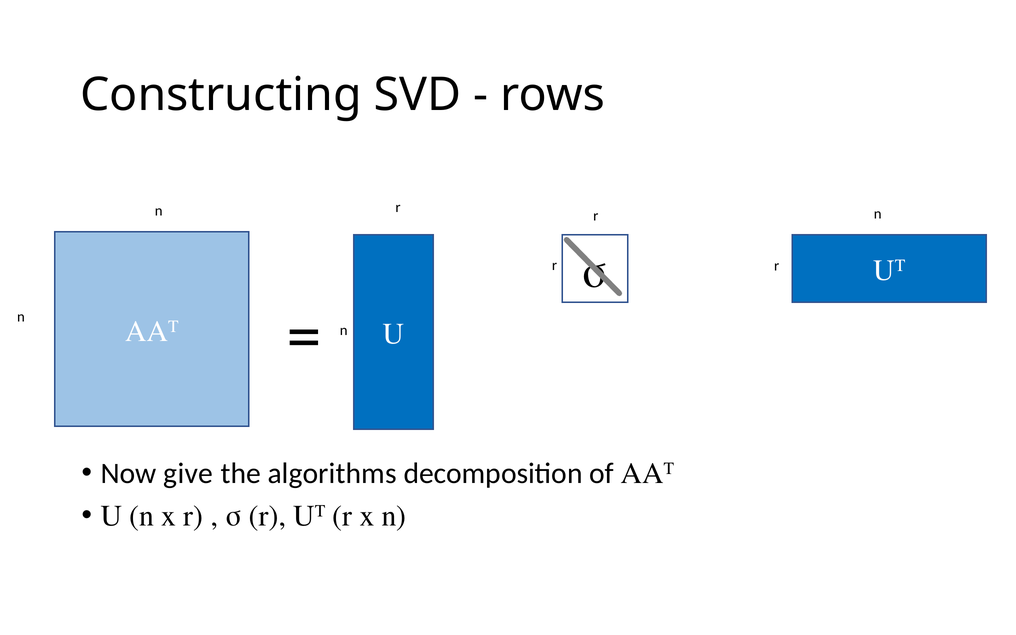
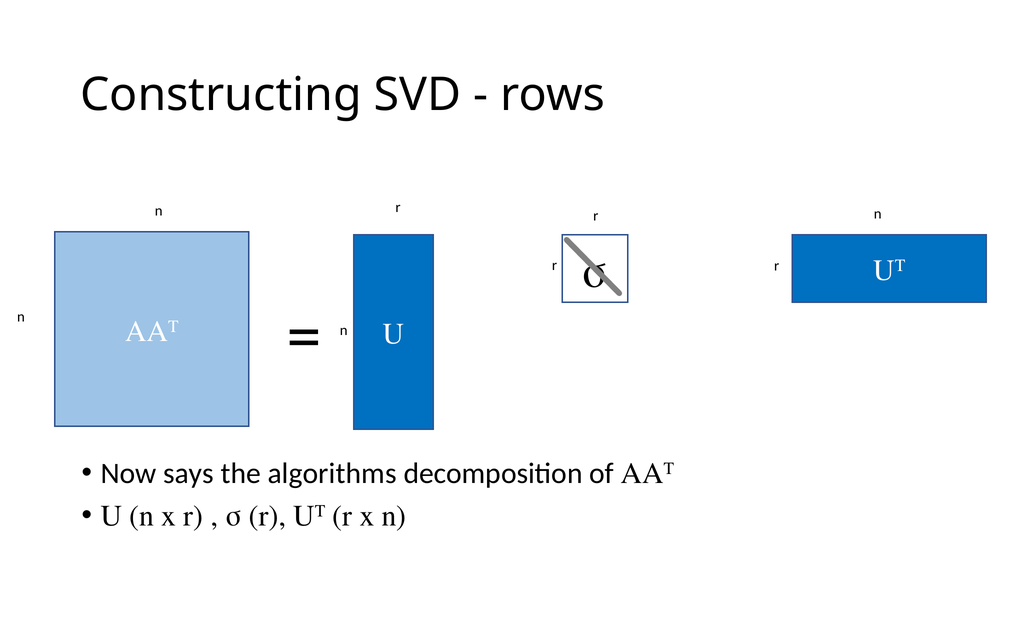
give: give -> says
